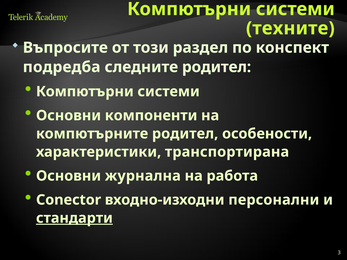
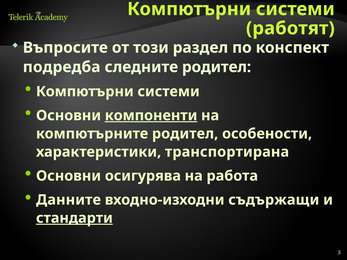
техните: техните -> работят
компоненти underline: none -> present
журнална: журнална -> осигурява
Conector: Conector -> Данните
персонални: персонални -> съдържащи
